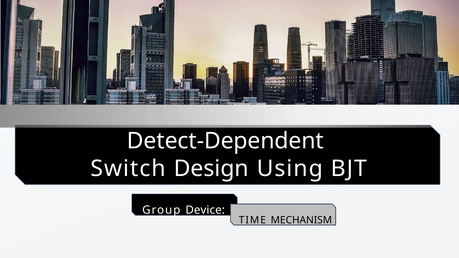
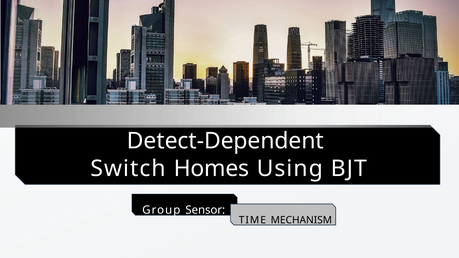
Design: Design -> Homes
Device: Device -> Sensor
